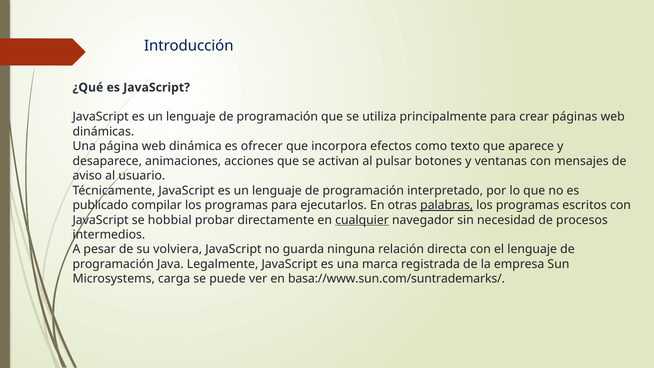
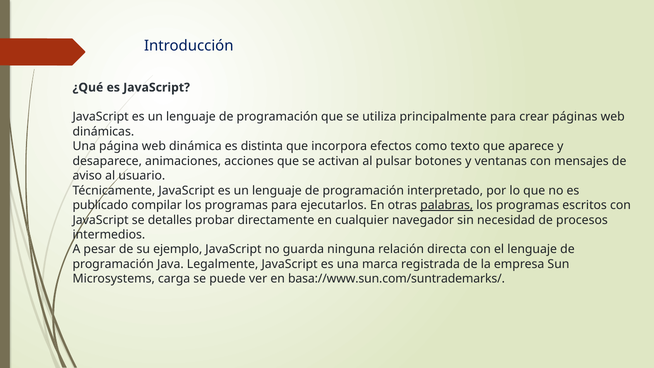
ofrecer: ofrecer -> distinta
hobbial: hobbial -> detalles
cualquier underline: present -> none
volviera: volviera -> ejemplo
